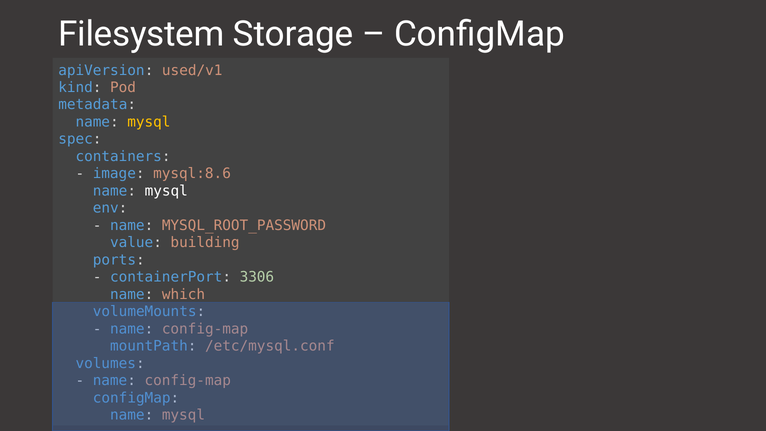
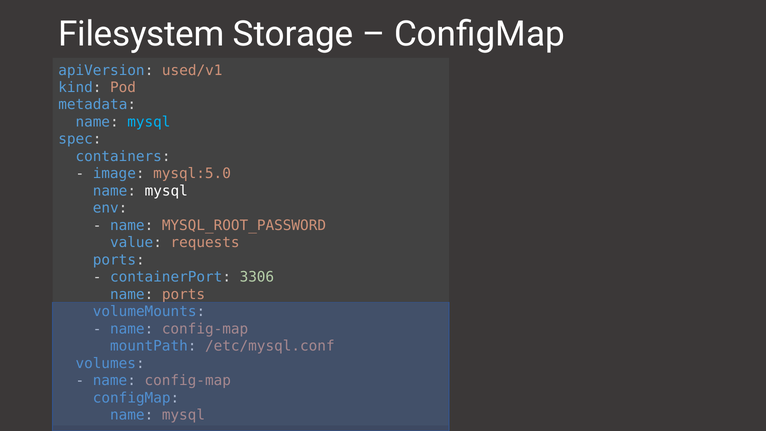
mysql at (149, 122) colour: yellow -> light blue
mysql:8.6: mysql:8.6 -> mysql:5.0
building: building -> requests
name which: which -> ports
